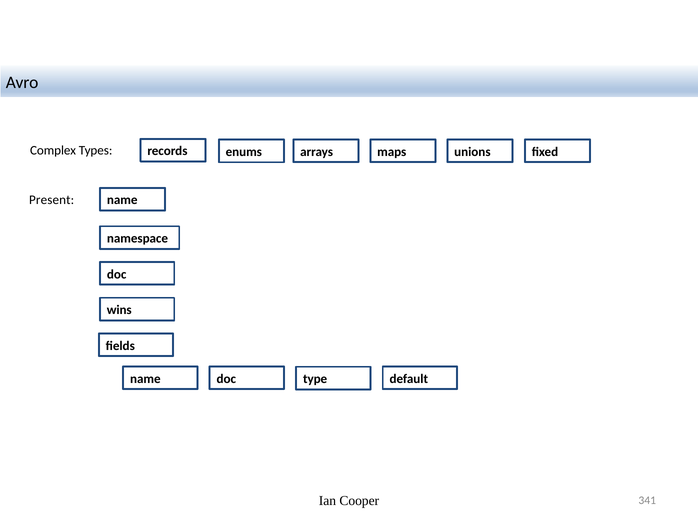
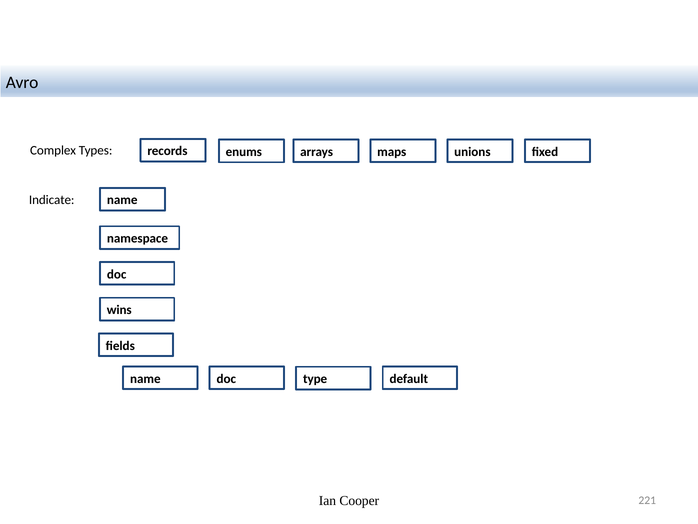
Present: Present -> Indicate
341: 341 -> 221
